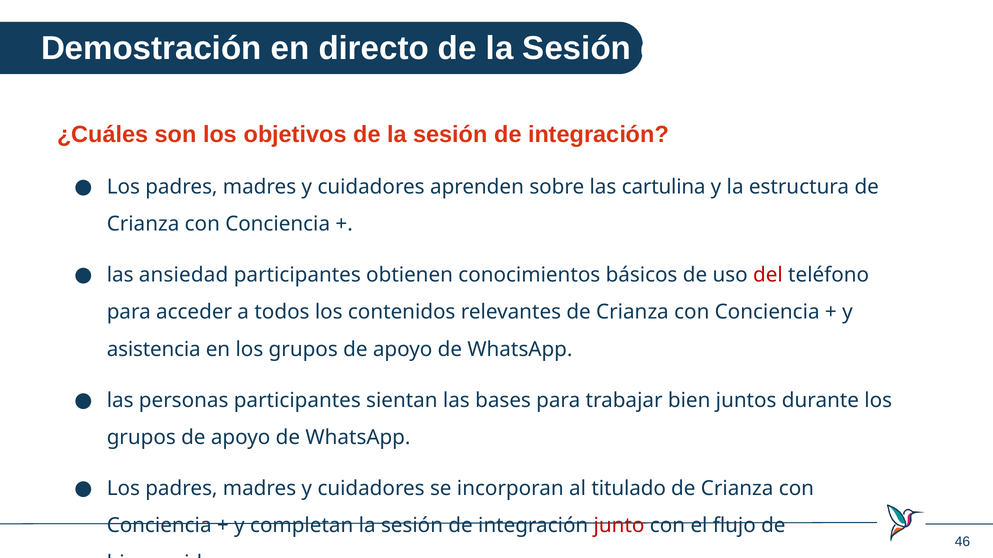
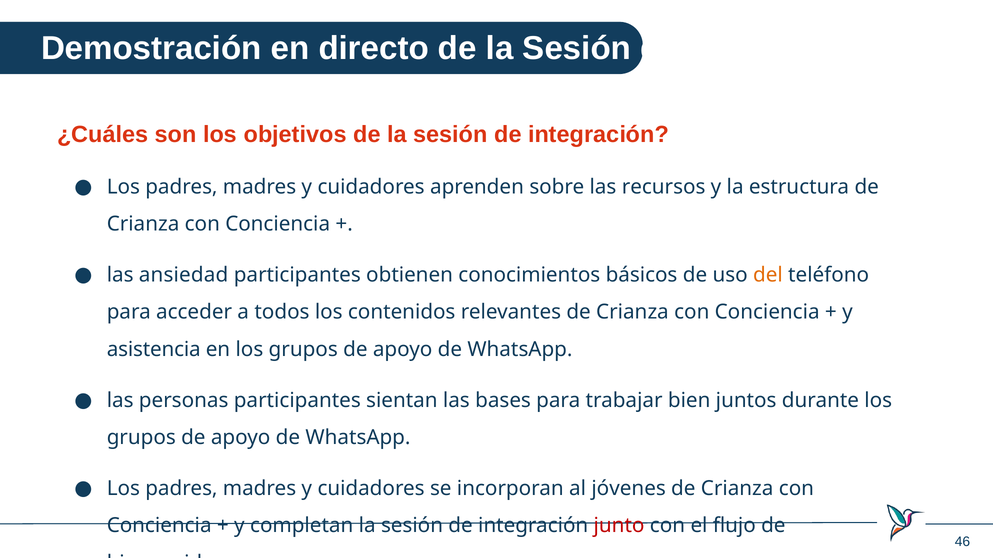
cartulina: cartulina -> recursos
del colour: red -> orange
titulado: titulado -> jóvenes
